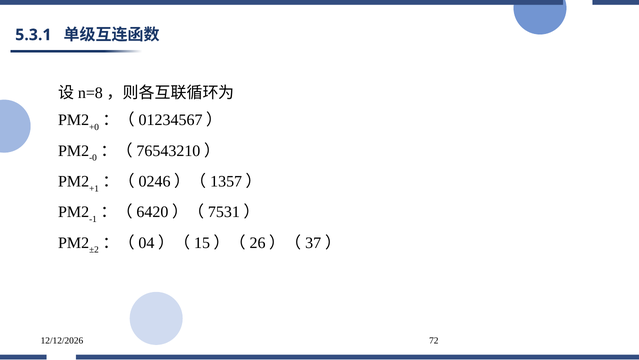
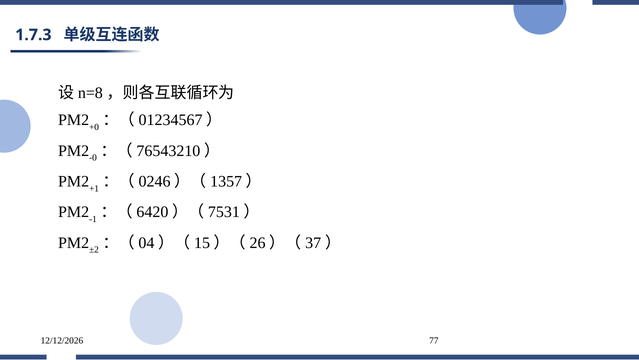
5.3.1: 5.3.1 -> 1.7.3
72: 72 -> 77
